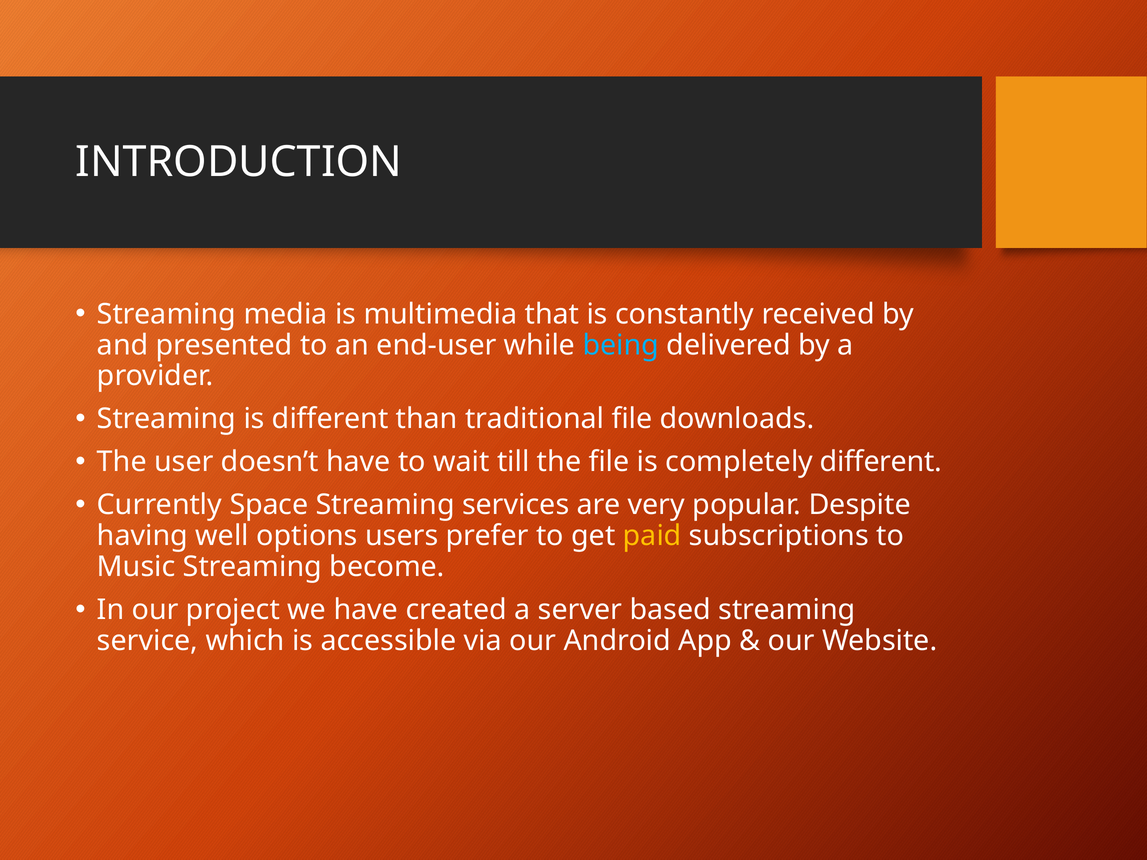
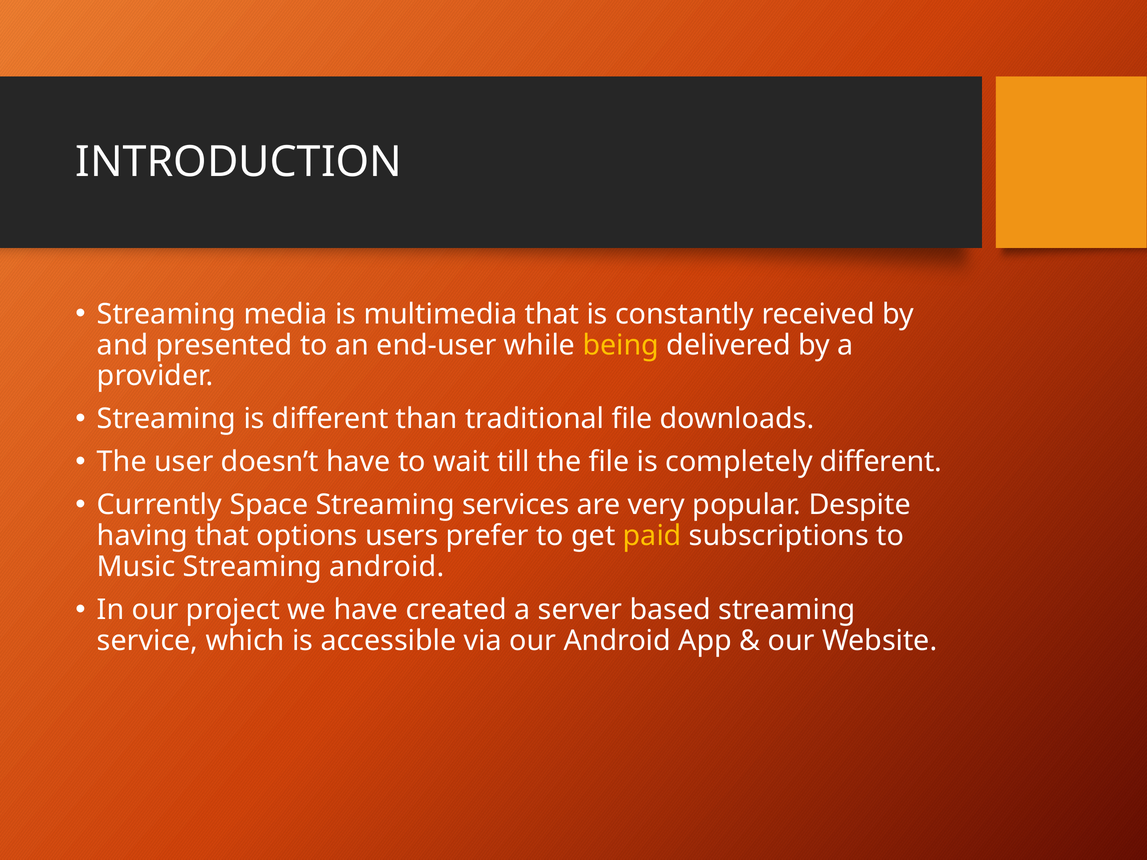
being colour: light blue -> yellow
having well: well -> that
Streaming become: become -> android
